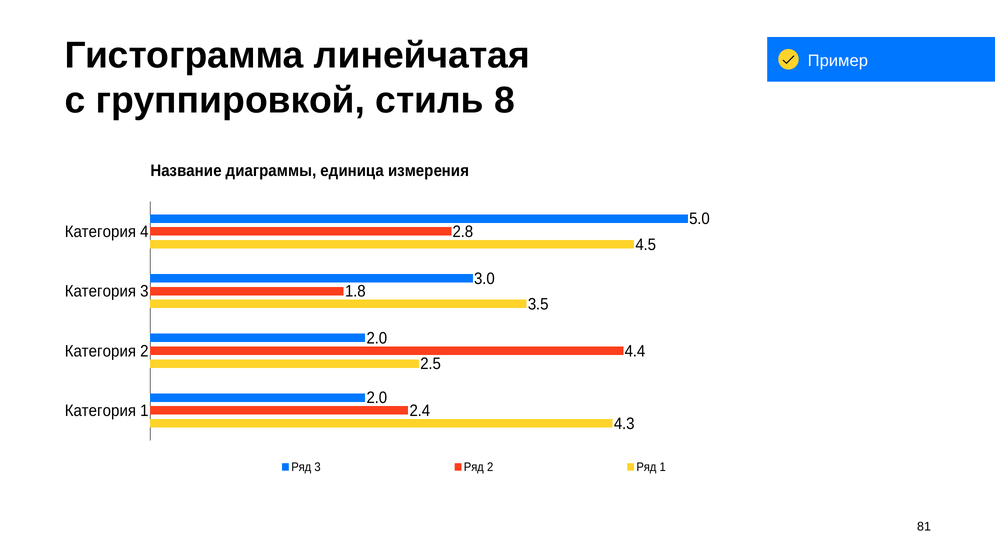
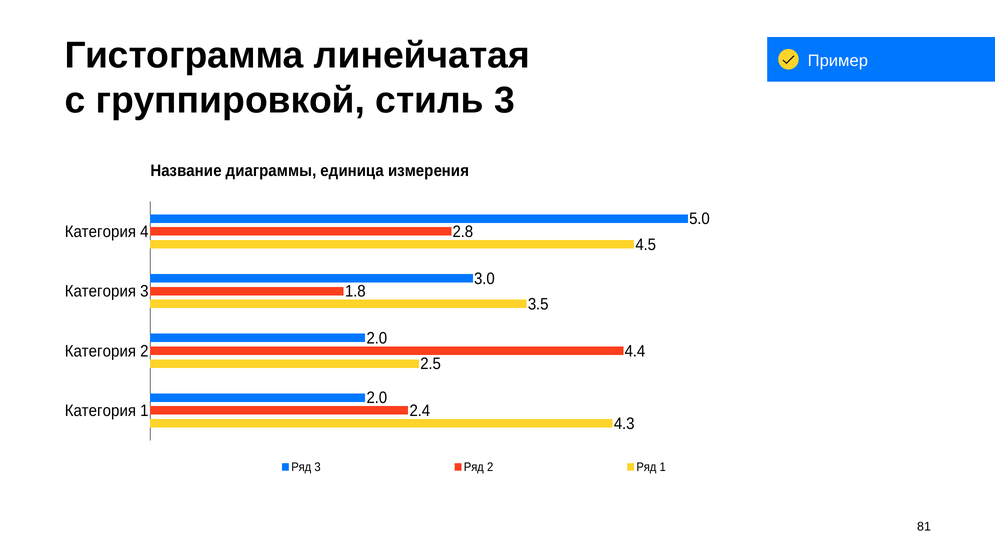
стиль 8: 8 -> 3
